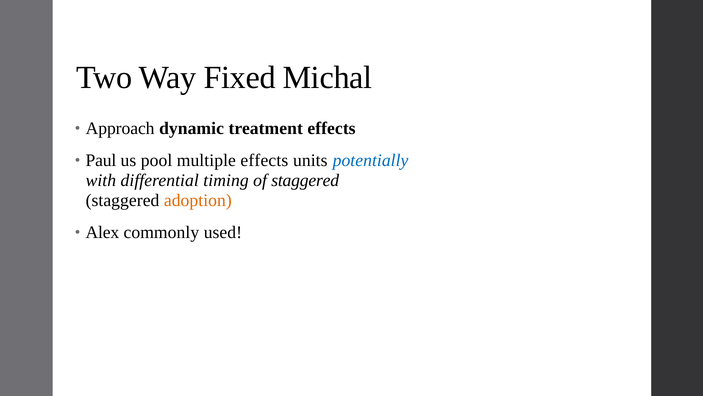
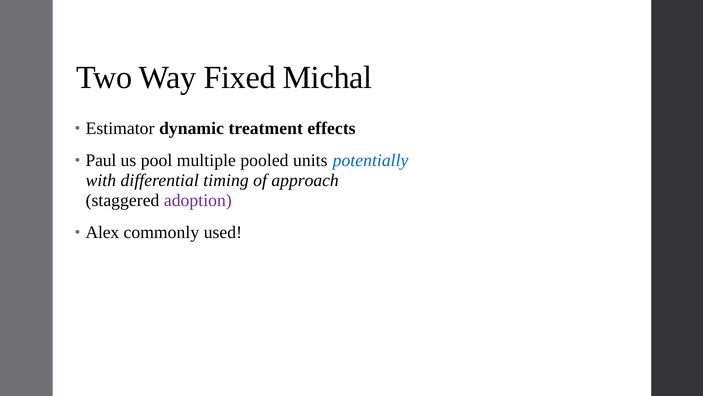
Approach: Approach -> Estimator
multiple effects: effects -> pooled
of staggered: staggered -> approach
adoption colour: orange -> purple
